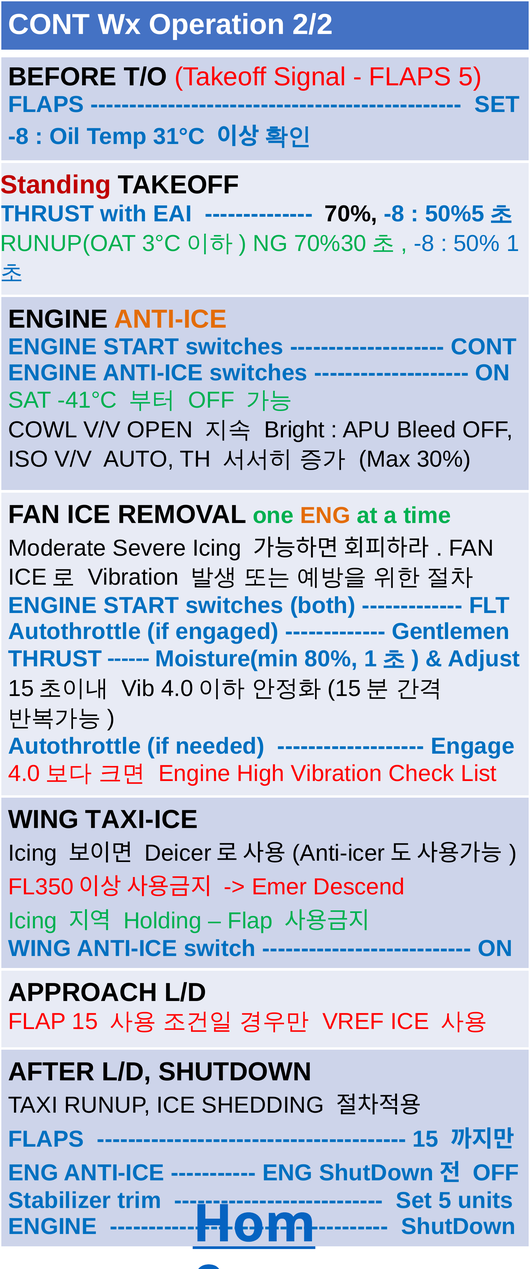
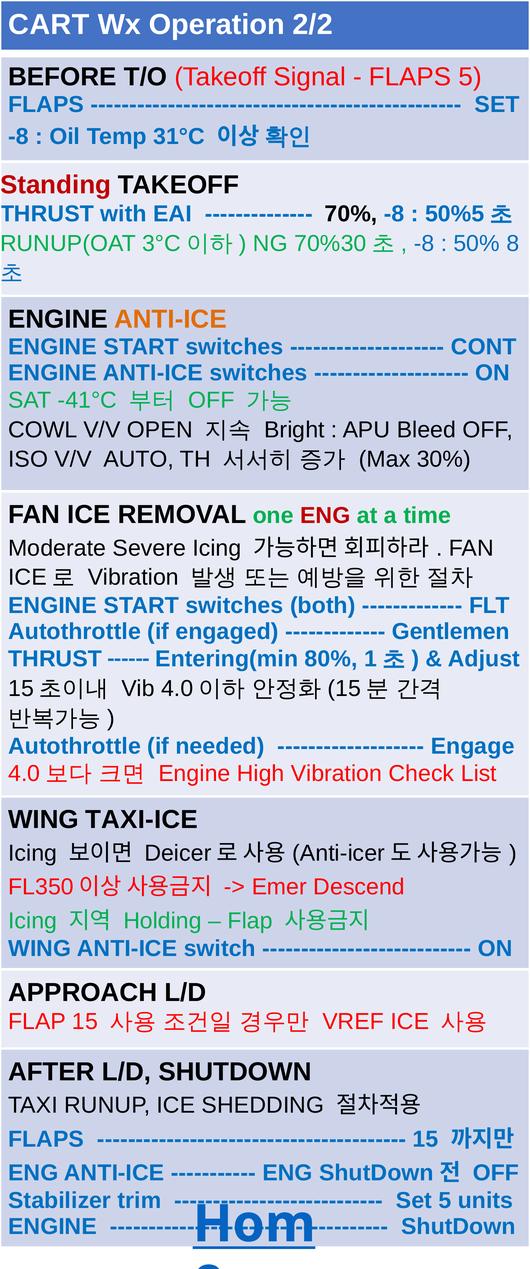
CONT at (49, 25): CONT -> CART
1: 1 -> 8
ENG at (325, 515) colour: orange -> red
Moisture(min: Moisture(min -> Entering(min
